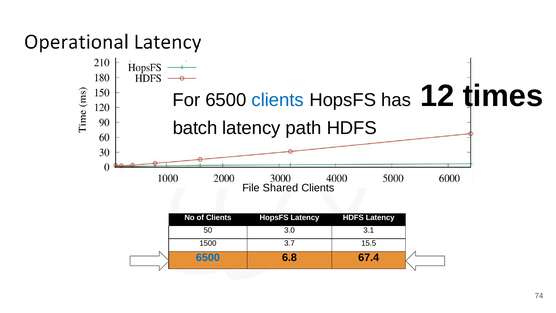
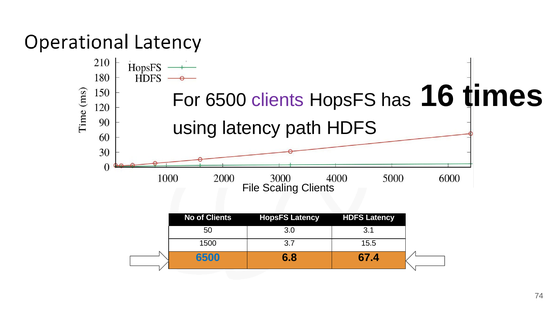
clients at (278, 100) colour: blue -> purple
12: 12 -> 16
batch: batch -> using
Shared: Shared -> Scaling
